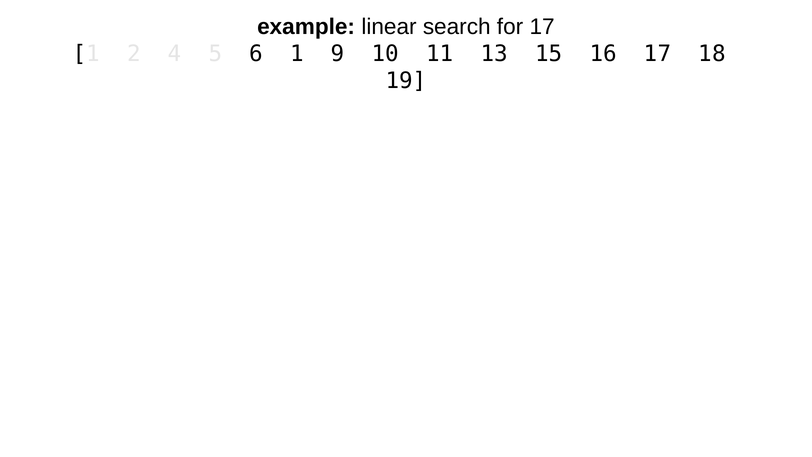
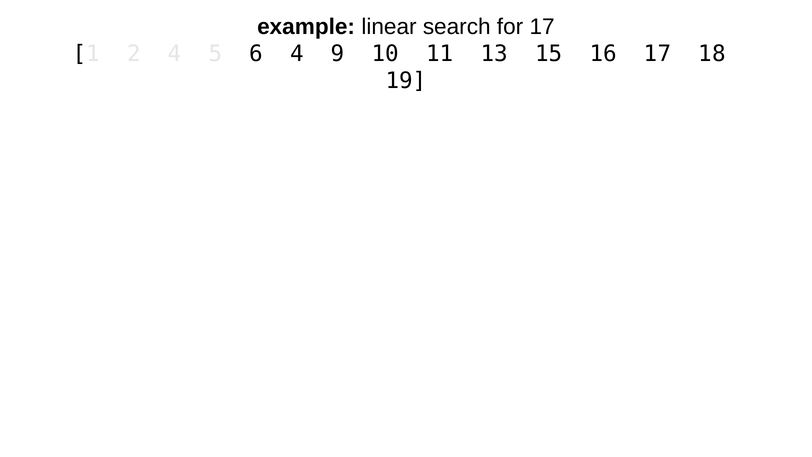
6 1: 1 -> 4
